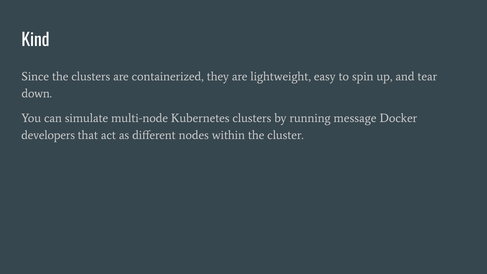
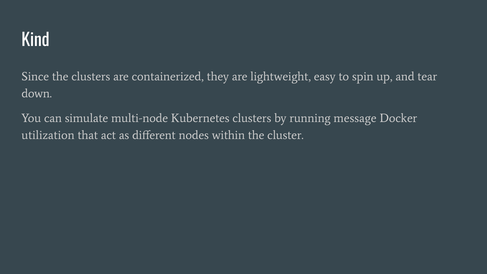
developers: developers -> utilization
